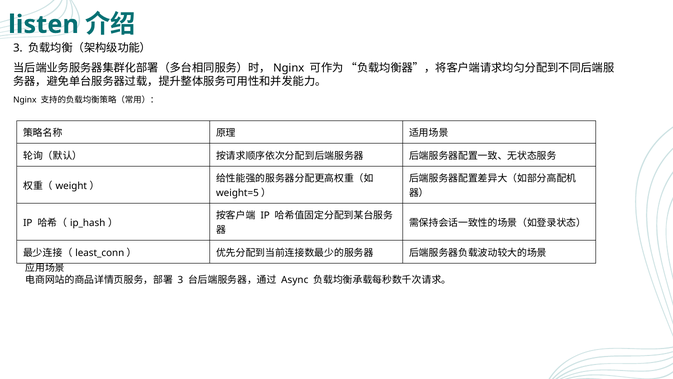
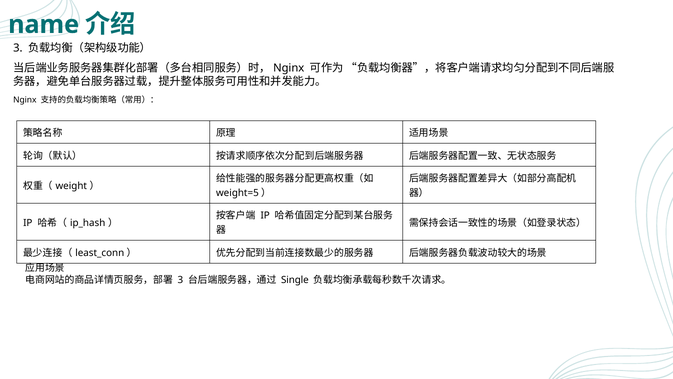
listen: listen -> name
Async: Async -> Single
